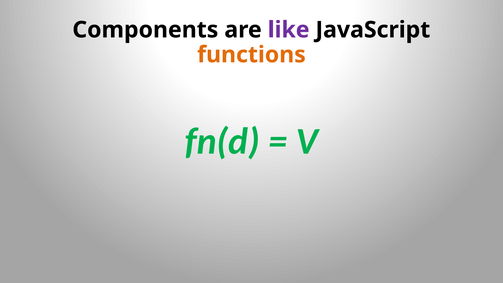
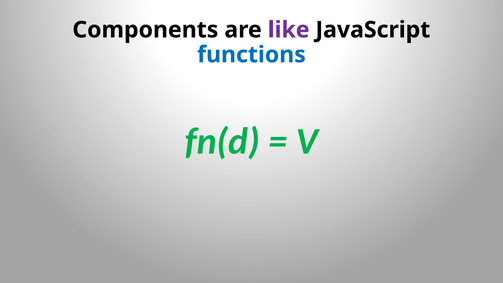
functions colour: orange -> blue
